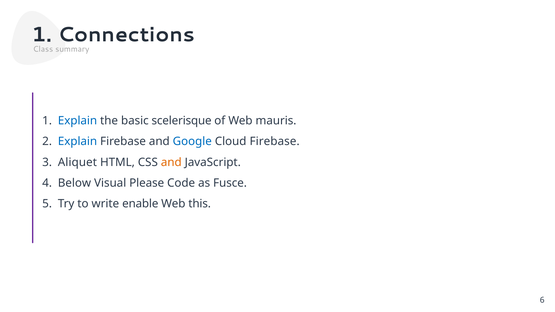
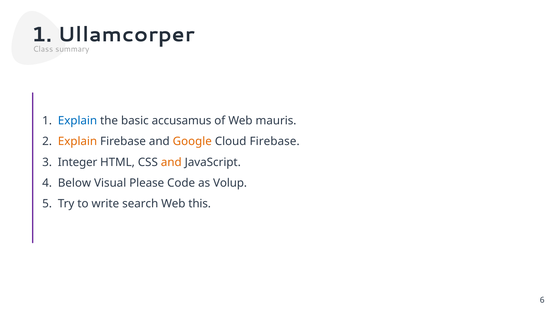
Connections: Connections -> Ullamcorper
scelerisque: scelerisque -> accusamus
Explain at (77, 142) colour: blue -> orange
Google colour: blue -> orange
Aliquet: Aliquet -> Integer
Fusce: Fusce -> Volup
enable: enable -> search
